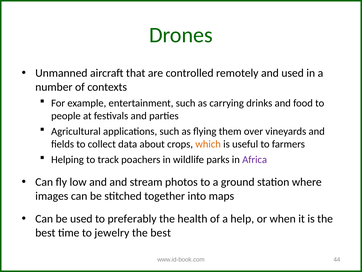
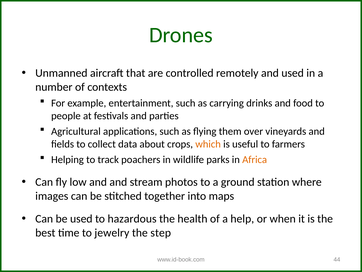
Africa colour: purple -> orange
preferably: preferably -> hazardous
best at (161, 232): best -> step
